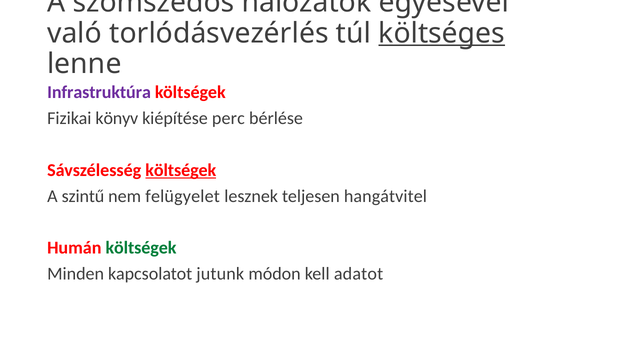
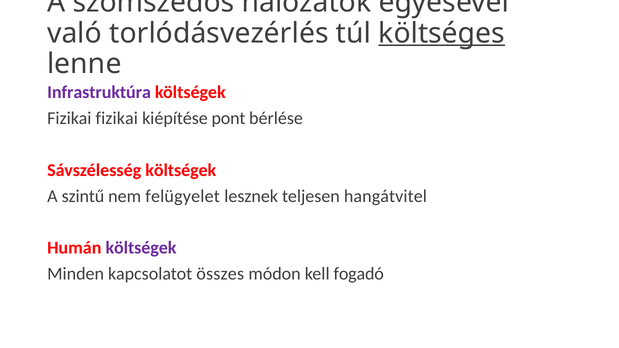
Fizikai könyv: könyv -> fizikai
perc: perc -> pont
költségek at (181, 170) underline: present -> none
költségek at (141, 248) colour: green -> purple
jutunk: jutunk -> összes
adatot: adatot -> fogadó
